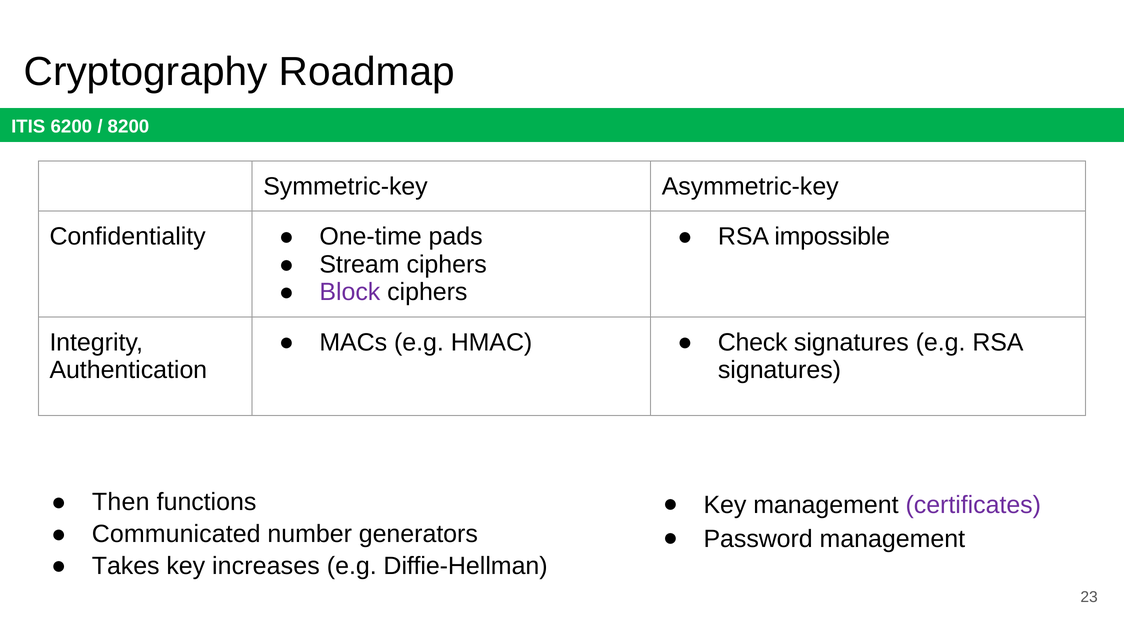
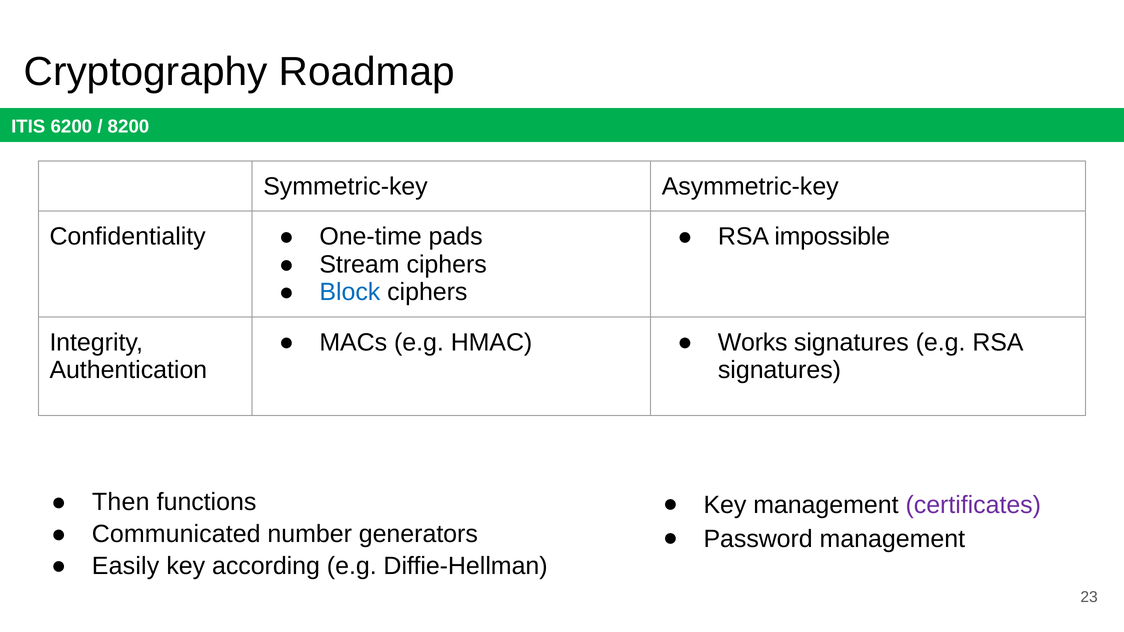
Block colour: purple -> blue
Check: Check -> Works
Takes: Takes -> Easily
increases: increases -> according
